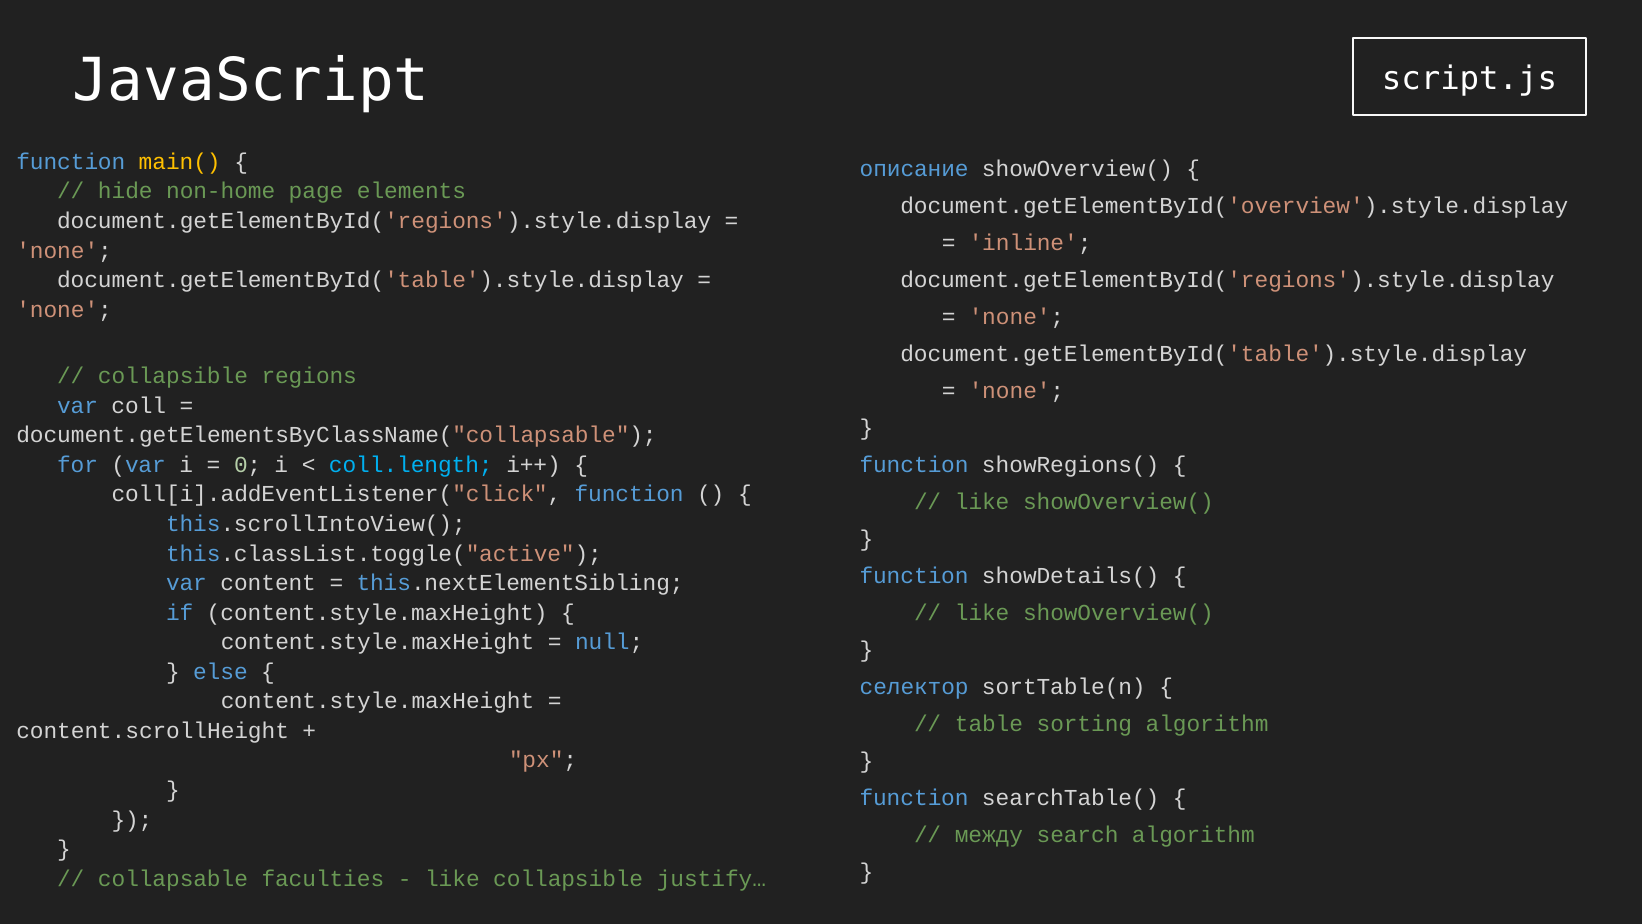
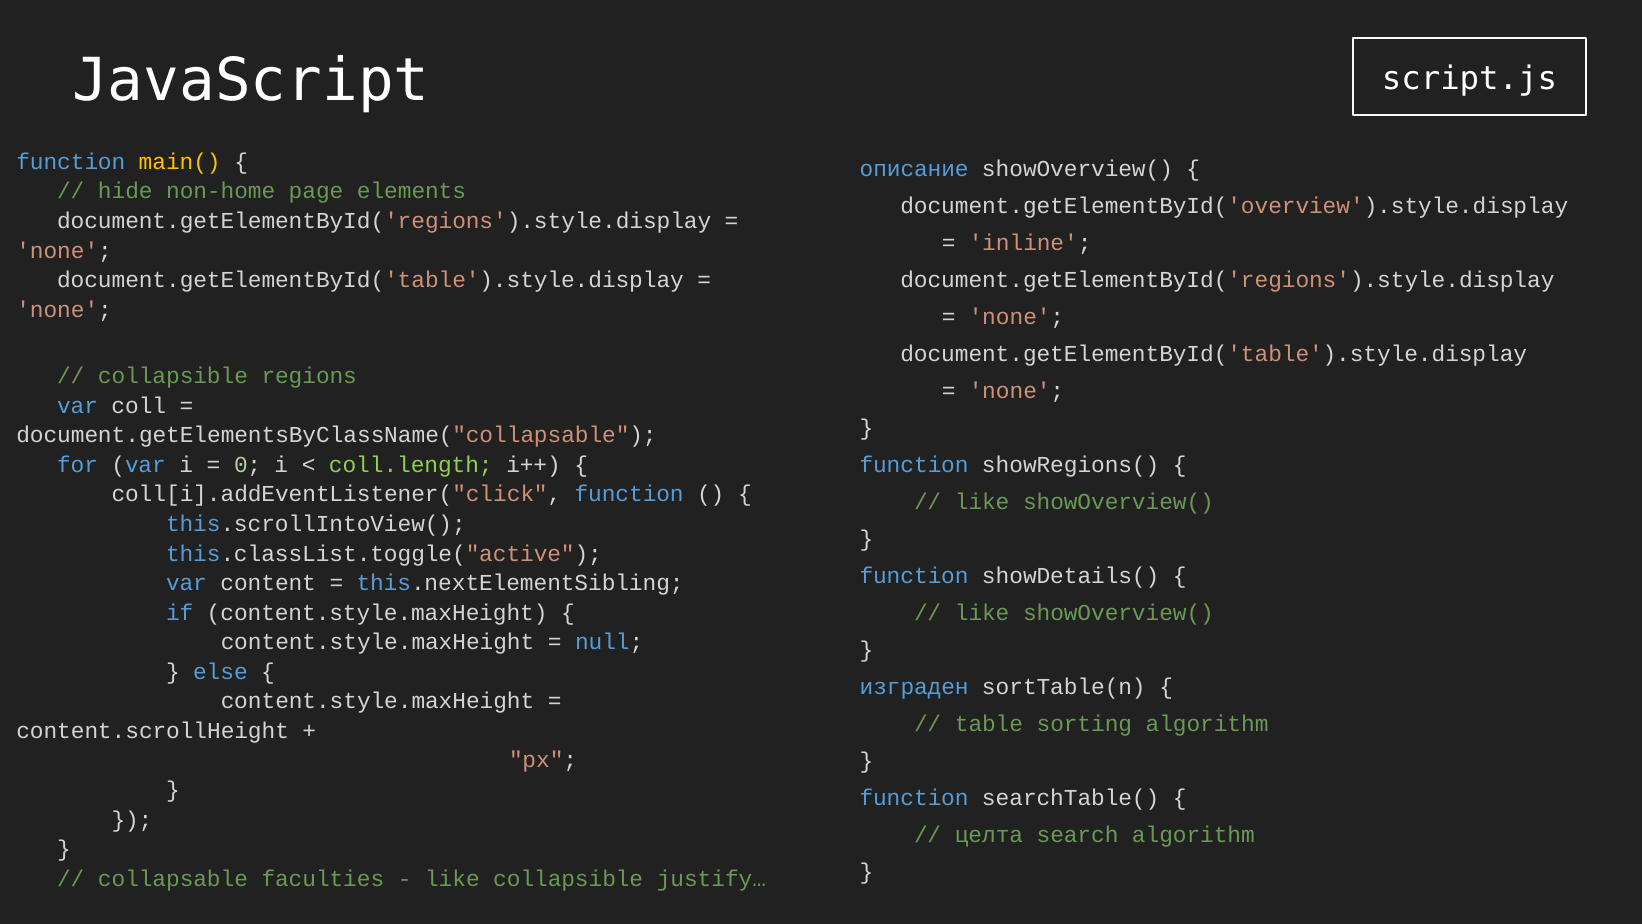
coll.length colour: light blue -> light green
селектор: селектор -> изграден
между: между -> целта
